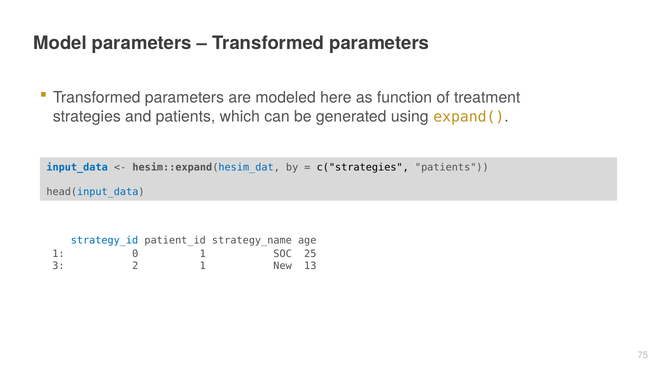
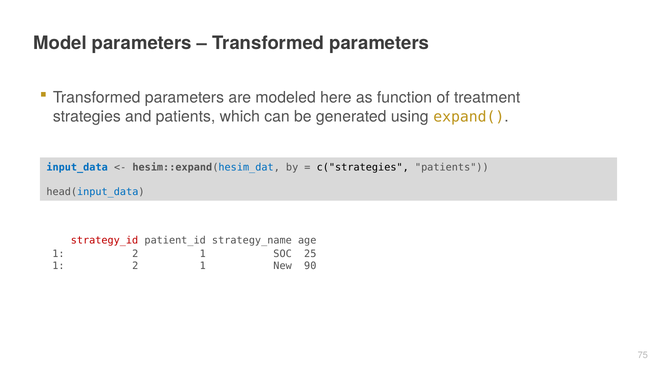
strategy_id colour: blue -> red
0 at (135, 254): 0 -> 2
3 at (58, 266): 3 -> 1
13: 13 -> 90
